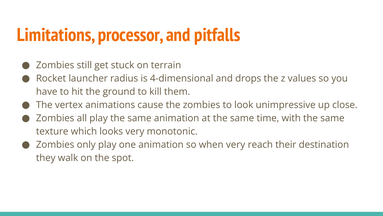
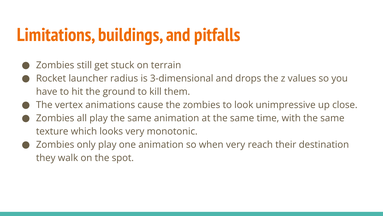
processor: processor -> buildings
4-dimensional: 4-dimensional -> 3-dimensional
